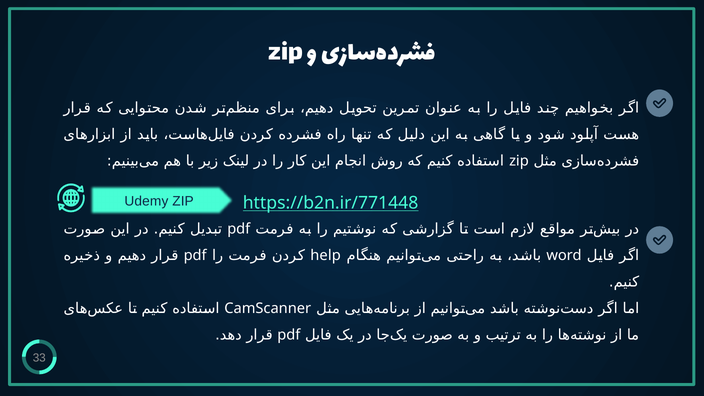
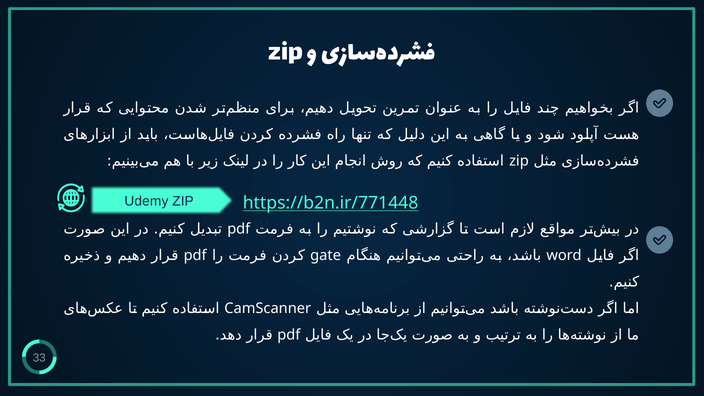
help: help -> gate
